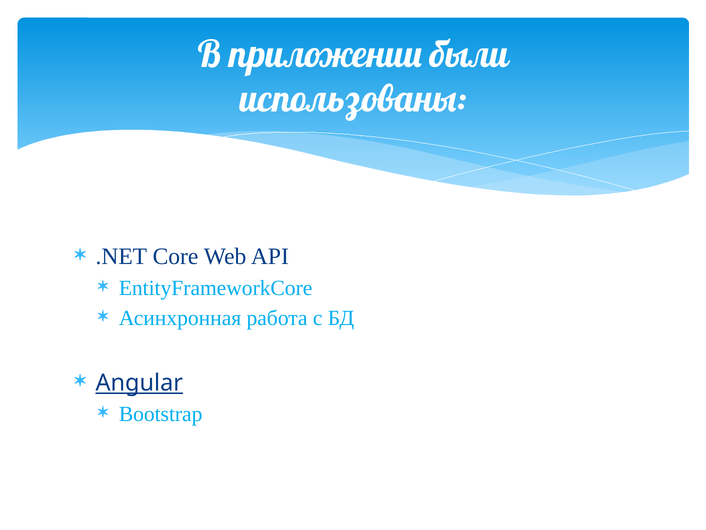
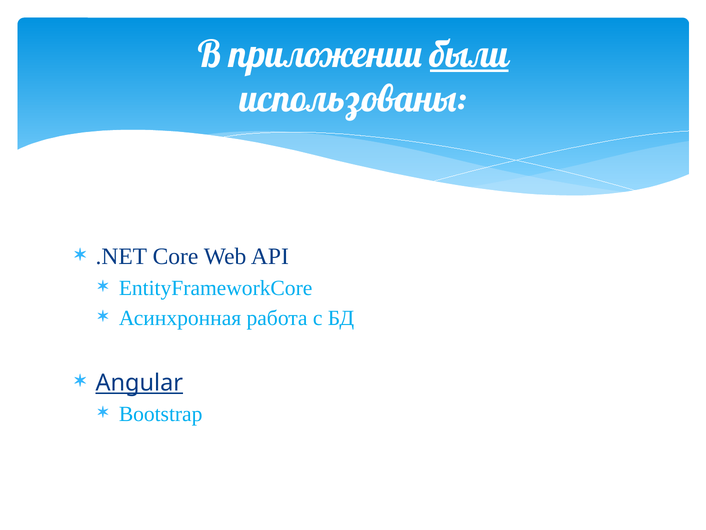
были underline: none -> present
